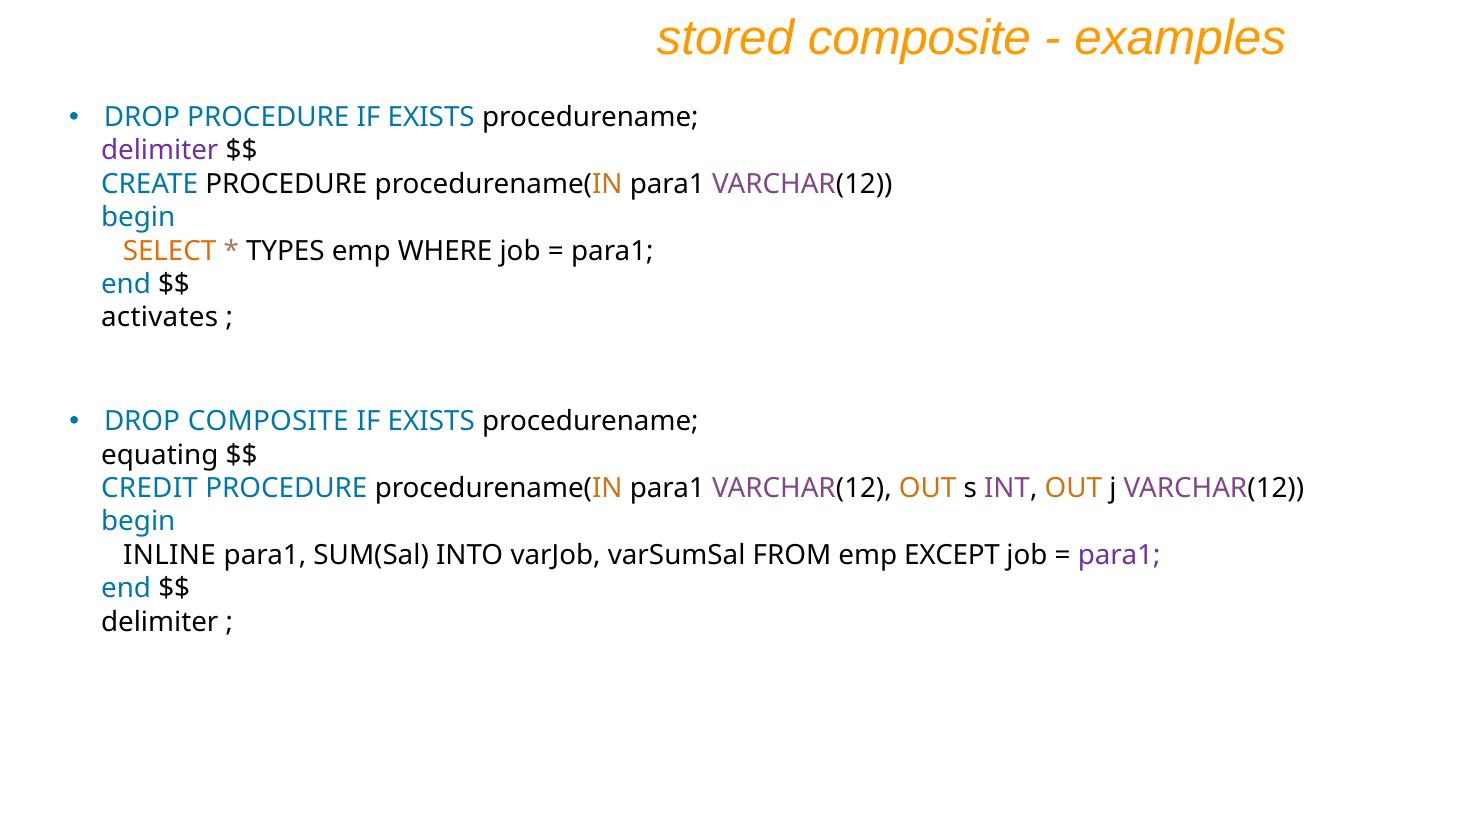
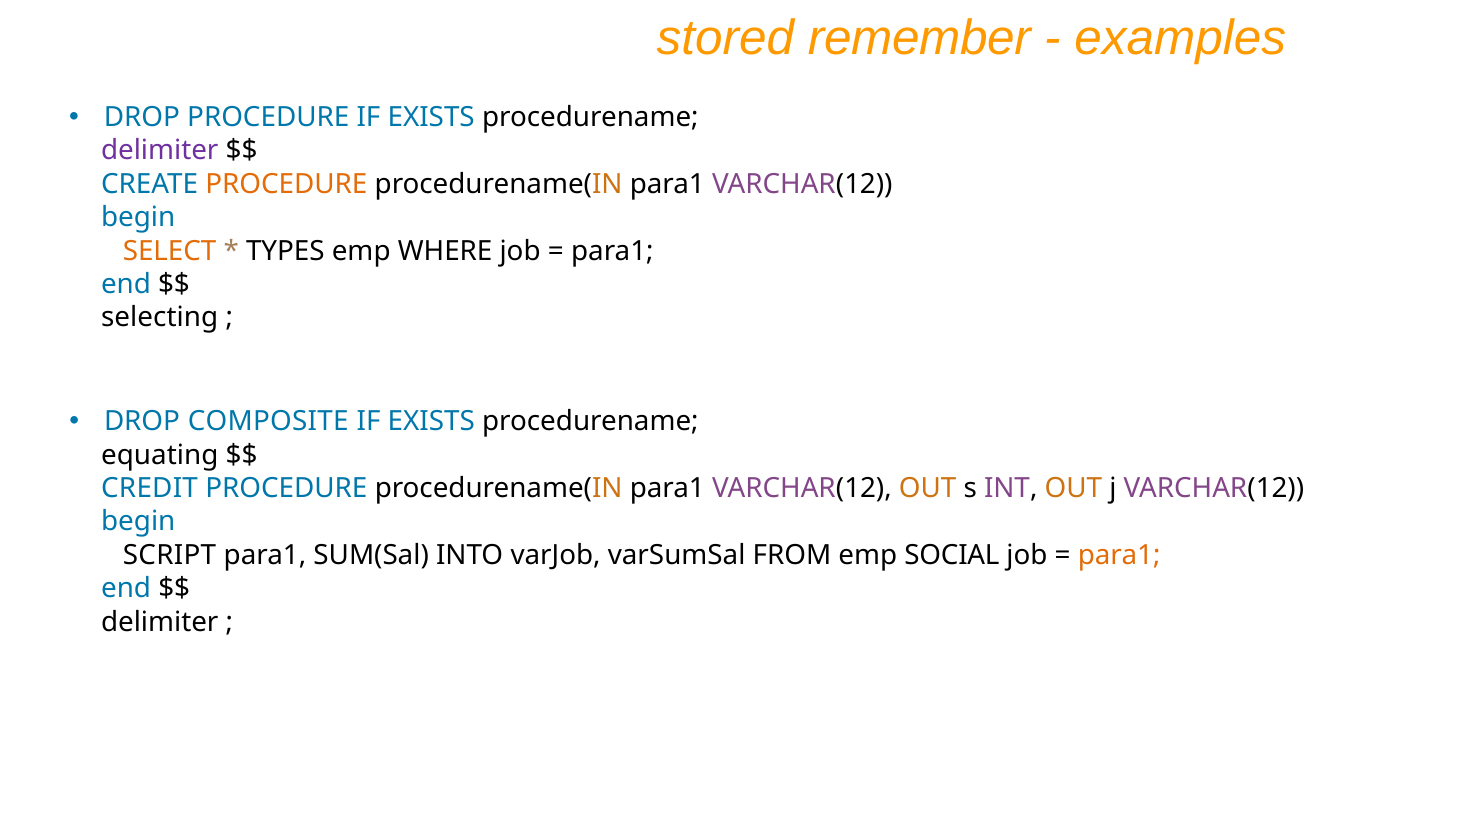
stored composite: composite -> remember
PROCEDURE at (286, 184) colour: black -> orange
activates: activates -> selecting
INLINE: INLINE -> SCRIPT
EXCEPT: EXCEPT -> SOCIAL
para1 at (1119, 555) colour: purple -> orange
